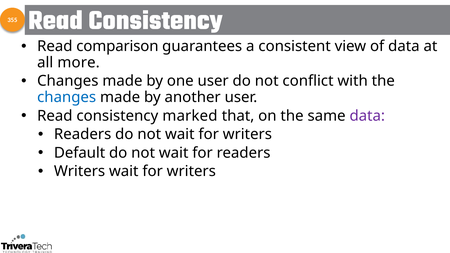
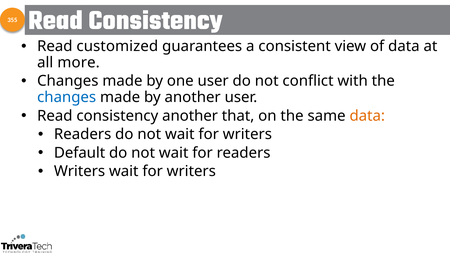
comparison: comparison -> customized
consistency marked: marked -> another
data at (367, 116) colour: purple -> orange
